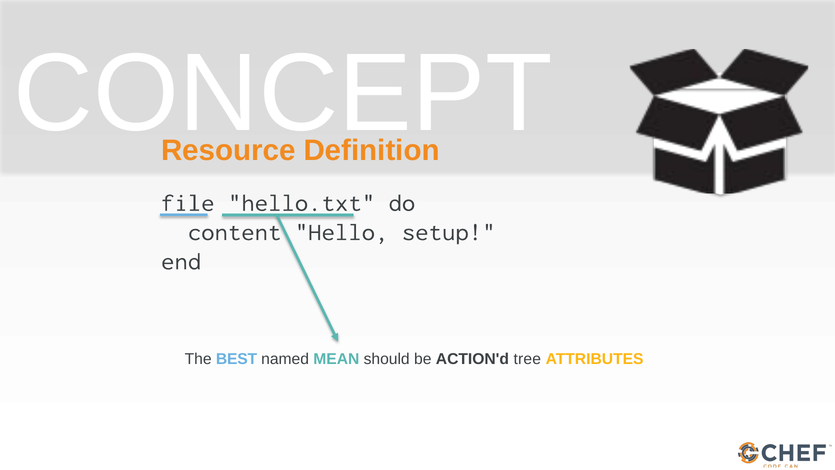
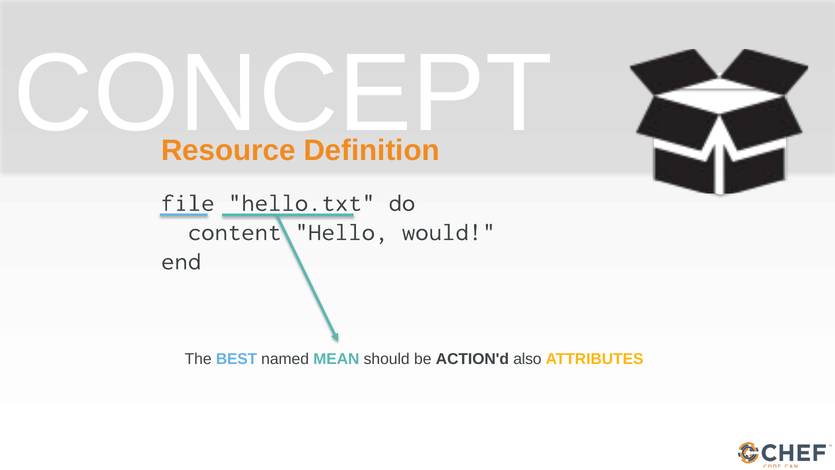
setup: setup -> would
tree: tree -> also
